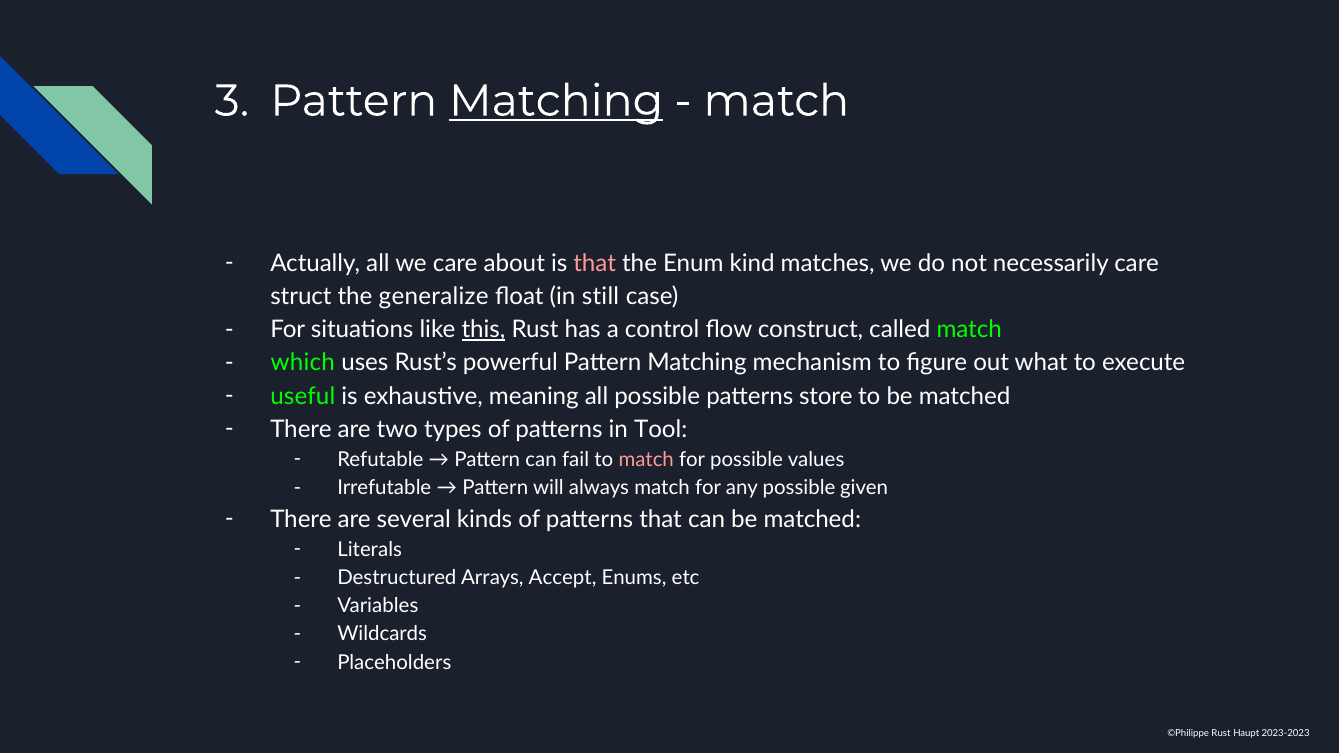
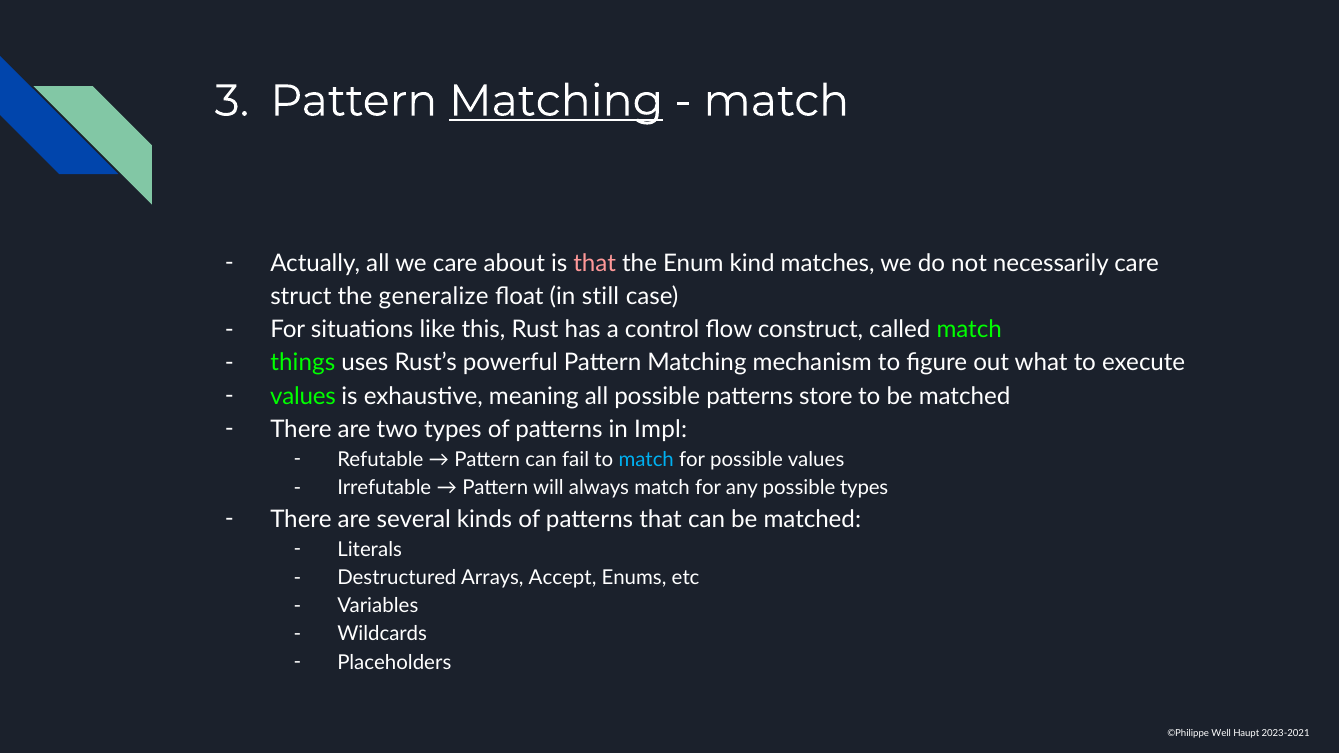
this underline: present -> none
which: which -> things
useful at (303, 396): useful -> values
Tool: Tool -> Impl
match at (646, 460) colour: pink -> light blue
possible given: given -> types
©Philippe Rust: Rust -> Well
2023-2023: 2023-2023 -> 2023-2021
